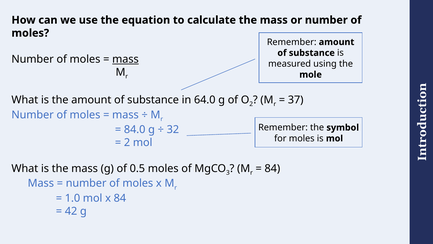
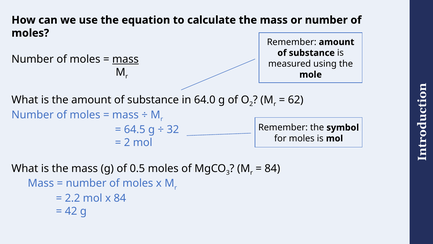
37: 37 -> 62
84.0: 84.0 -> 64.5
1.0: 1.0 -> 2.2
